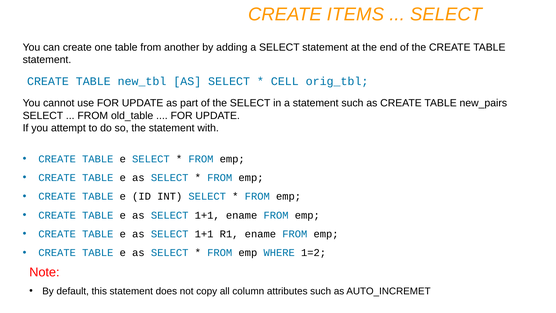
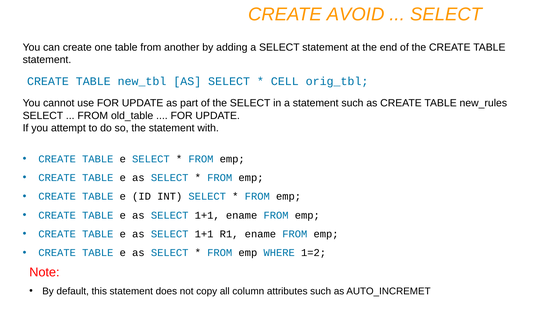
ITEMS: ITEMS -> AVOID
new_pairs: new_pairs -> new_rules
